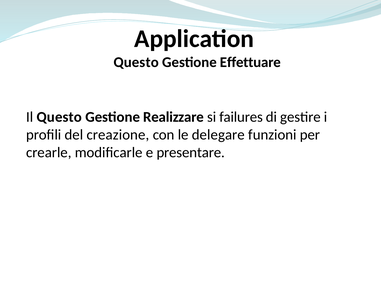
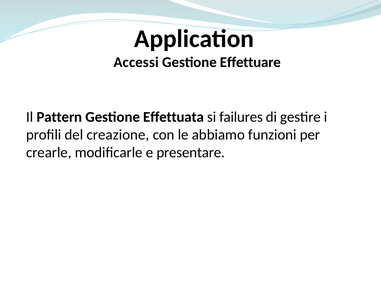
Questo at (136, 62): Questo -> Accessi
Il Questo: Questo -> Pattern
Realizzare: Realizzare -> Effettuata
delegare: delegare -> abbiamo
